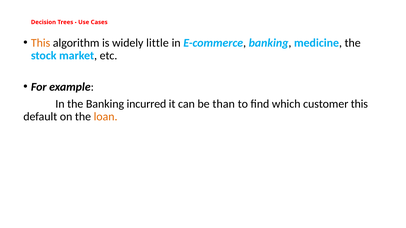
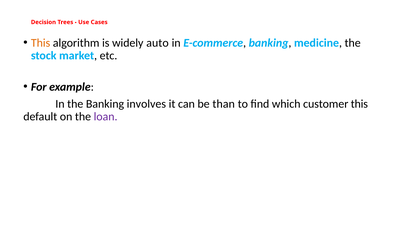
little: little -> auto
incurred: incurred -> involves
loan colour: orange -> purple
